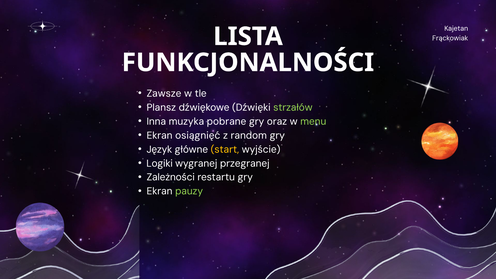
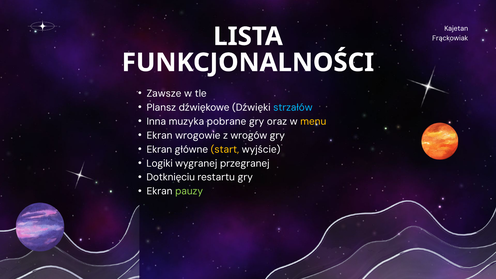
strzałów colour: light green -> light blue
menu colour: light green -> yellow
osiągnięć: osiągnięć -> wrogowie
random: random -> wrogów
Język at (159, 149): Język -> Ekran
Zależności: Zależności -> Dotknięciu
